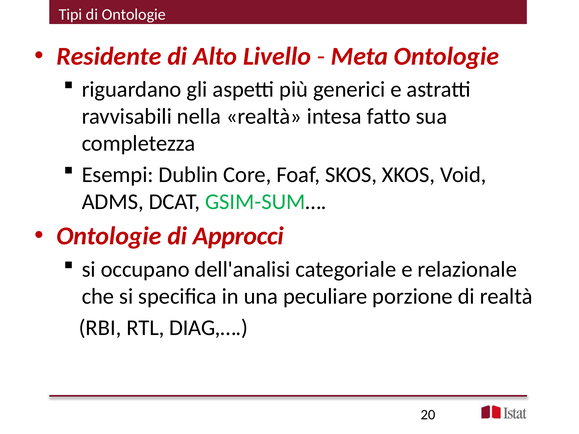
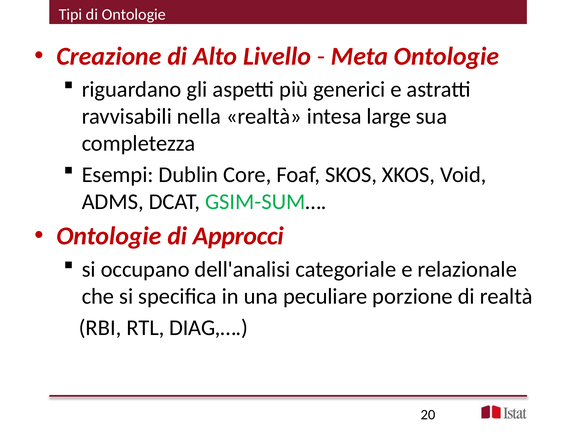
Residente: Residente -> Creazione
fatto: fatto -> large
